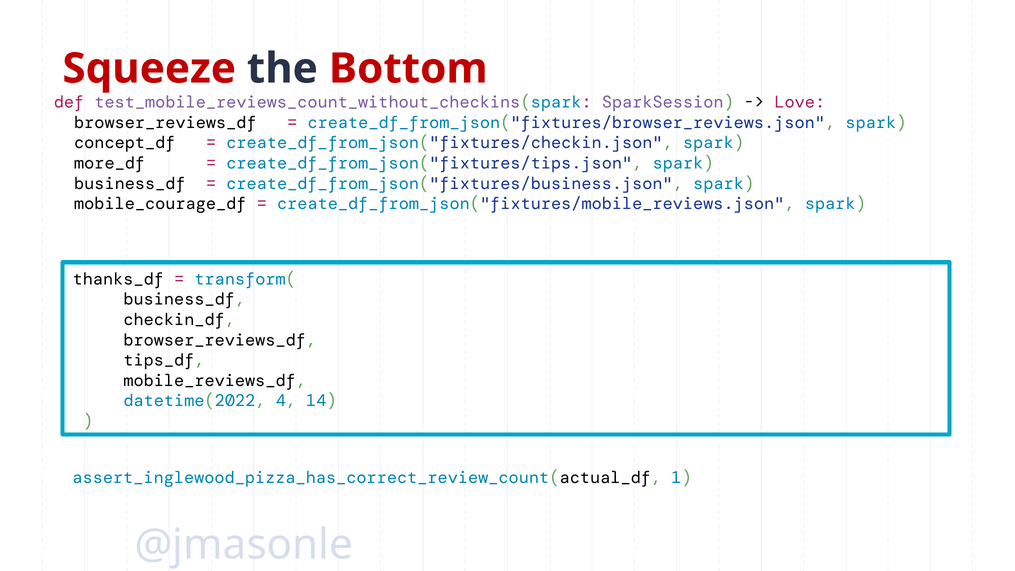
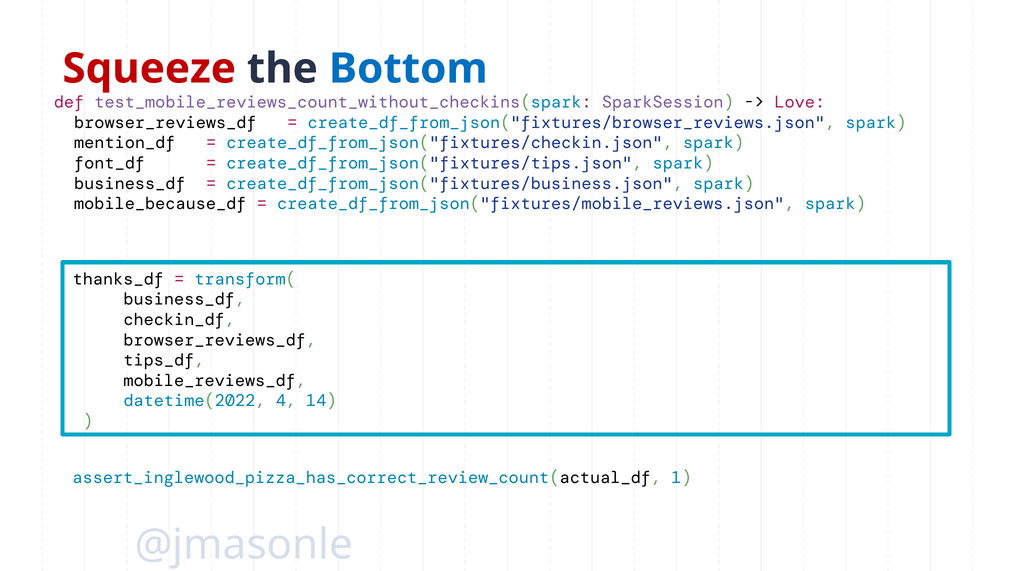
Bottom colour: red -> blue
concept_df: concept_df -> mention_df
more_df: more_df -> font_df
mobile_courage_df: mobile_courage_df -> mobile_because_df
